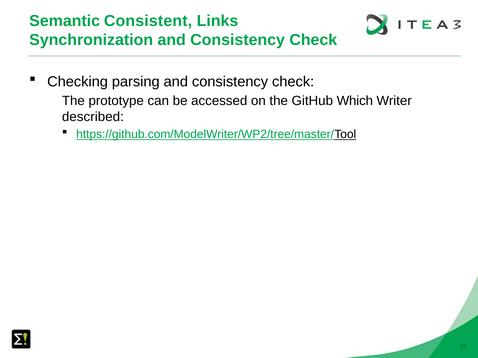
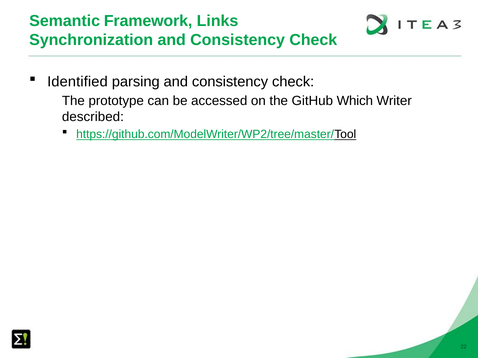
Consistent: Consistent -> Framework
Checking: Checking -> Identified
